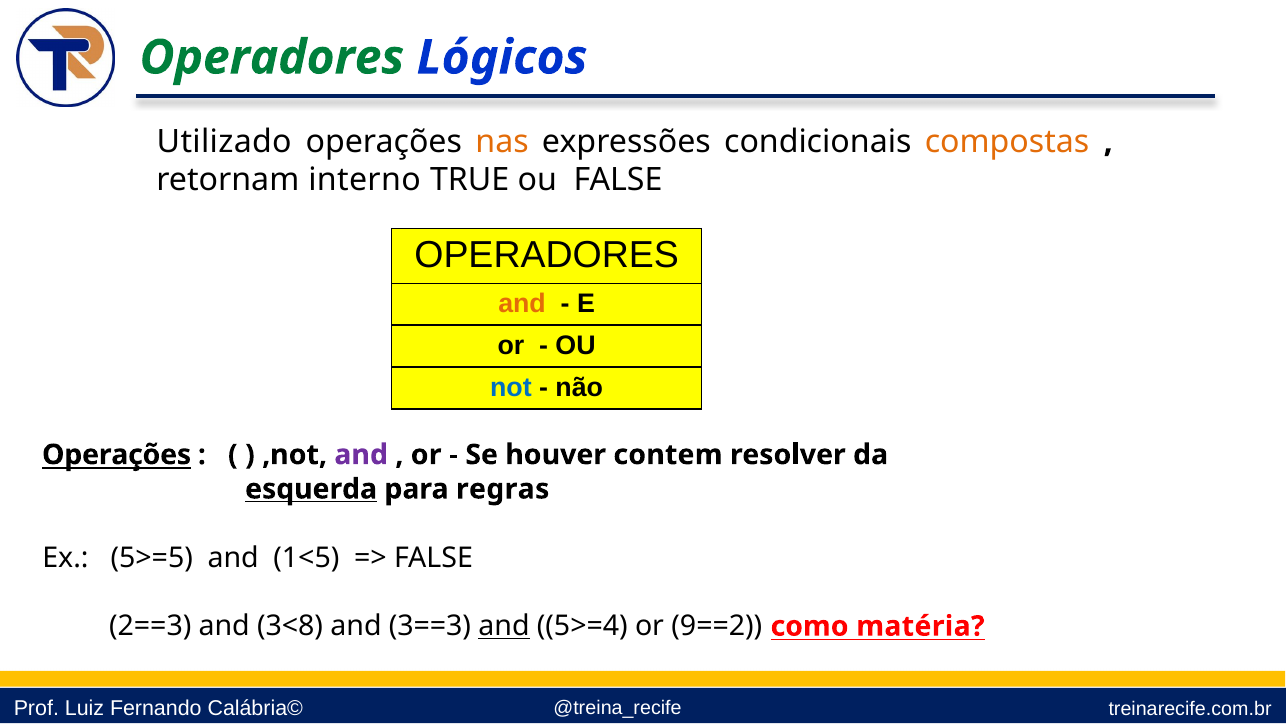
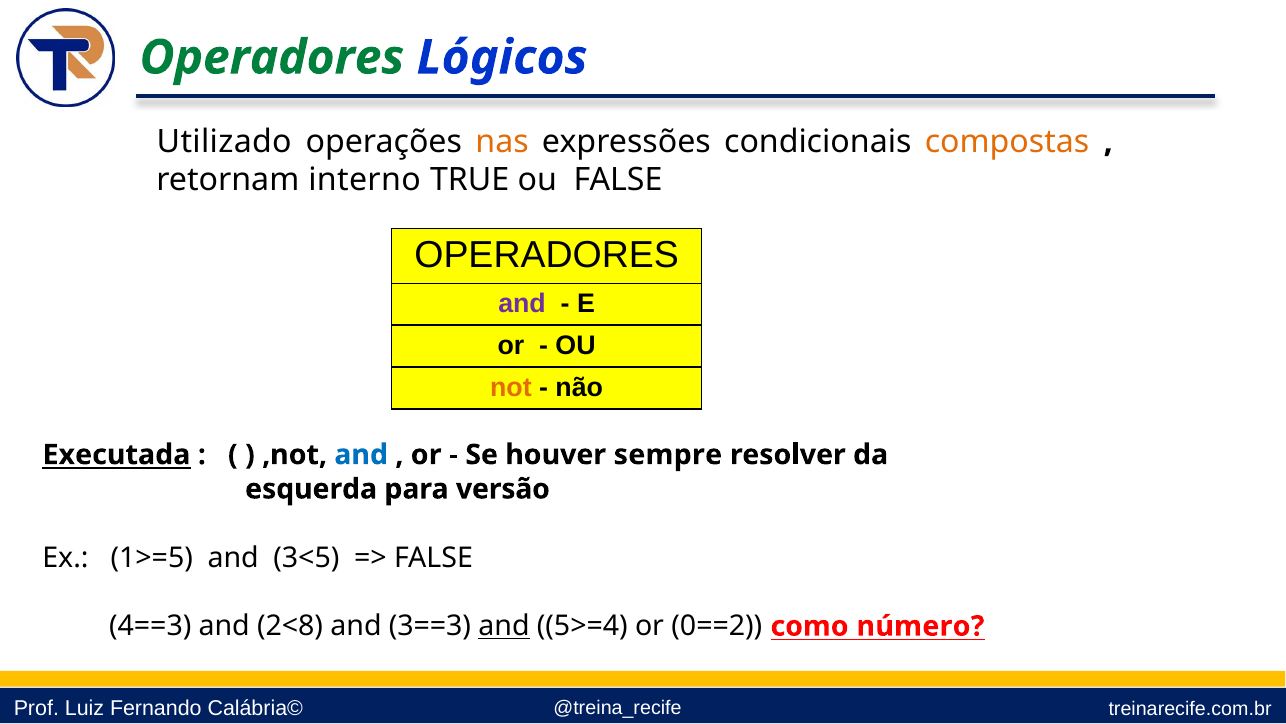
and at (522, 303) colour: orange -> purple
not colour: blue -> orange
Operações at (117, 454): Operações -> Executada
and at (361, 454) colour: purple -> blue
contem: contem -> sempre
esquerda underline: present -> none
regras: regras -> versão
5>=5: 5>=5 -> 1>=5
1<5: 1<5 -> 3<5
2==3: 2==3 -> 4==3
3<8: 3<8 -> 2<8
9==2: 9==2 -> 0==2
matéria: matéria -> número
